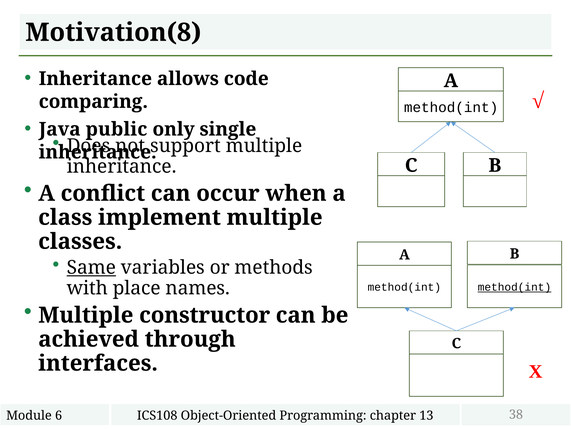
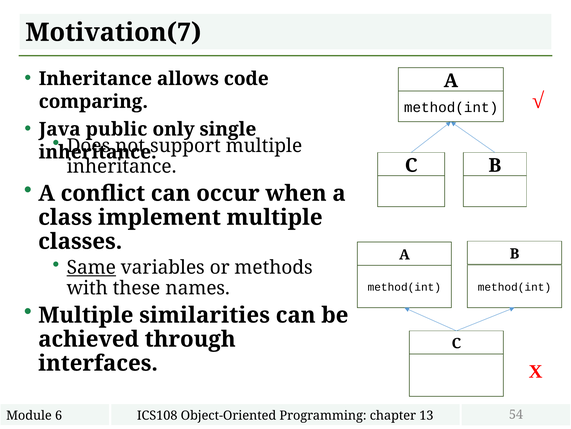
Motivation(8: Motivation(8 -> Motivation(7
place: place -> these
method(int at (514, 287) underline: present -> none
constructor: constructor -> similarities
38: 38 -> 54
